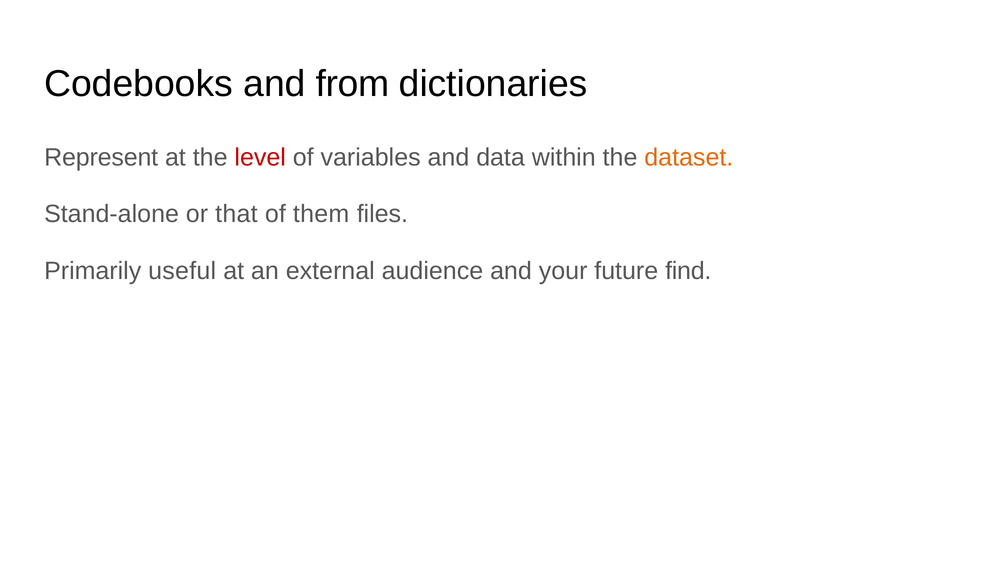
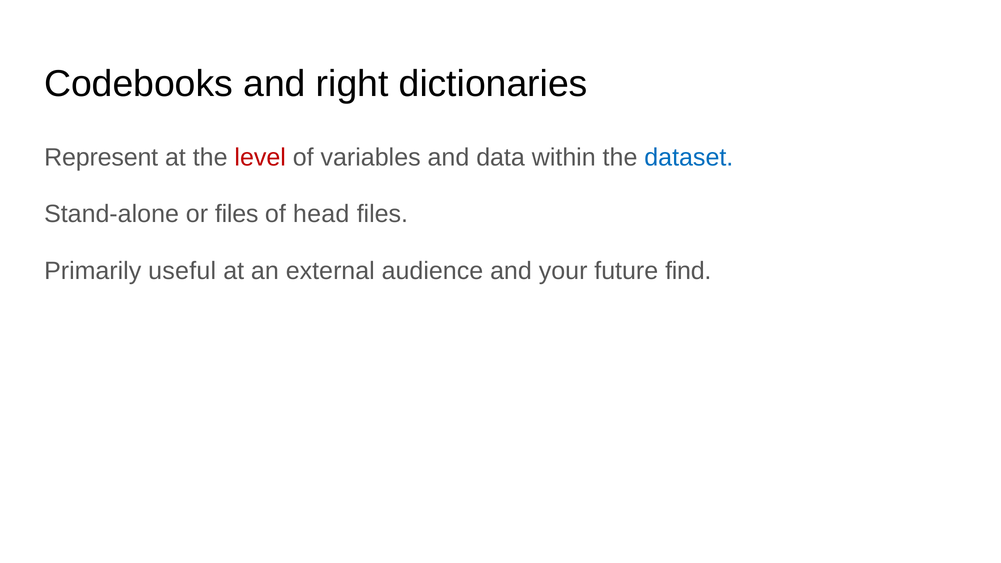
from: from -> right
dataset colour: orange -> blue
or that: that -> files
them: them -> head
